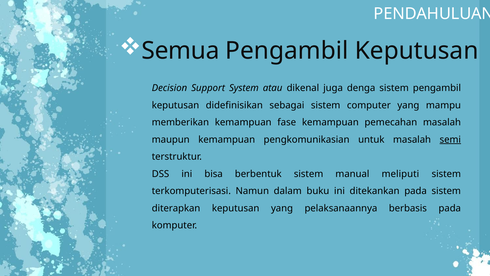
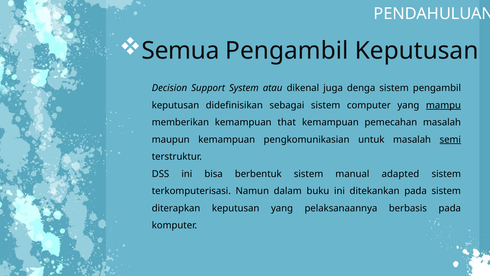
mampu underline: none -> present
fase: fase -> that
meliputi: meliputi -> adapted
